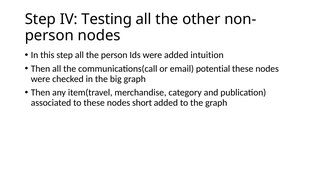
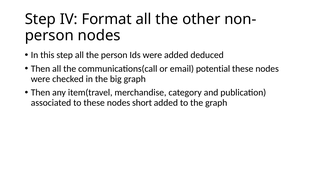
Testing: Testing -> Format
intuition: intuition -> deduced
